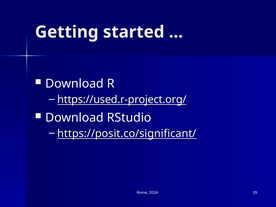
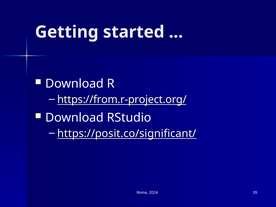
https://used.r-project.org/: https://used.r-project.org/ -> https://from.r-project.org/
